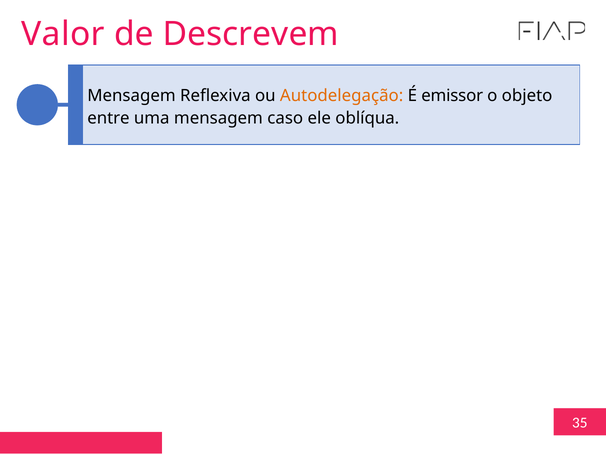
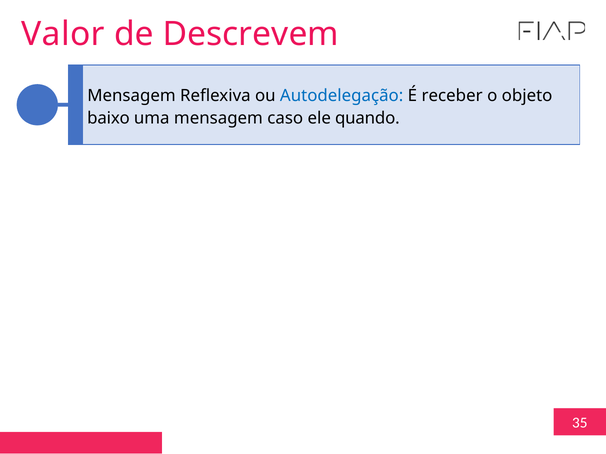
Autodelegação colour: orange -> blue
emissor: emissor -> receber
entre: entre -> baixo
oblíqua: oblíqua -> quando
